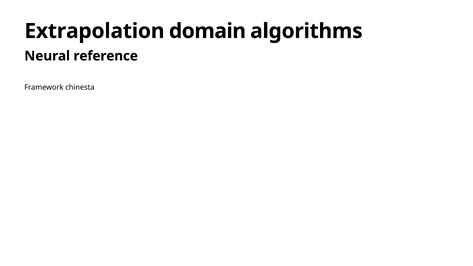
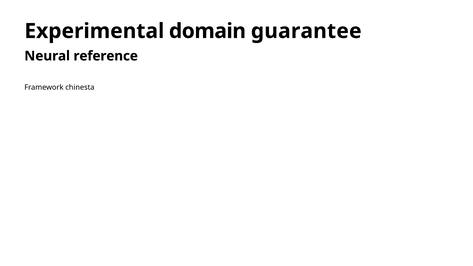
Extrapolation: Extrapolation -> Experimental
algorithms: algorithms -> guarantee
